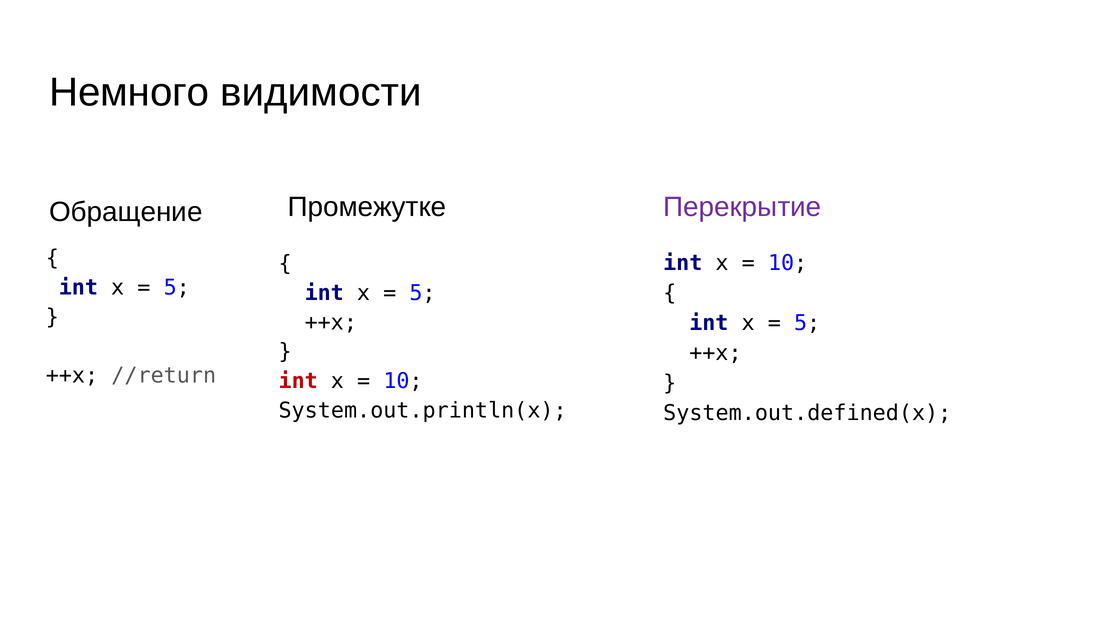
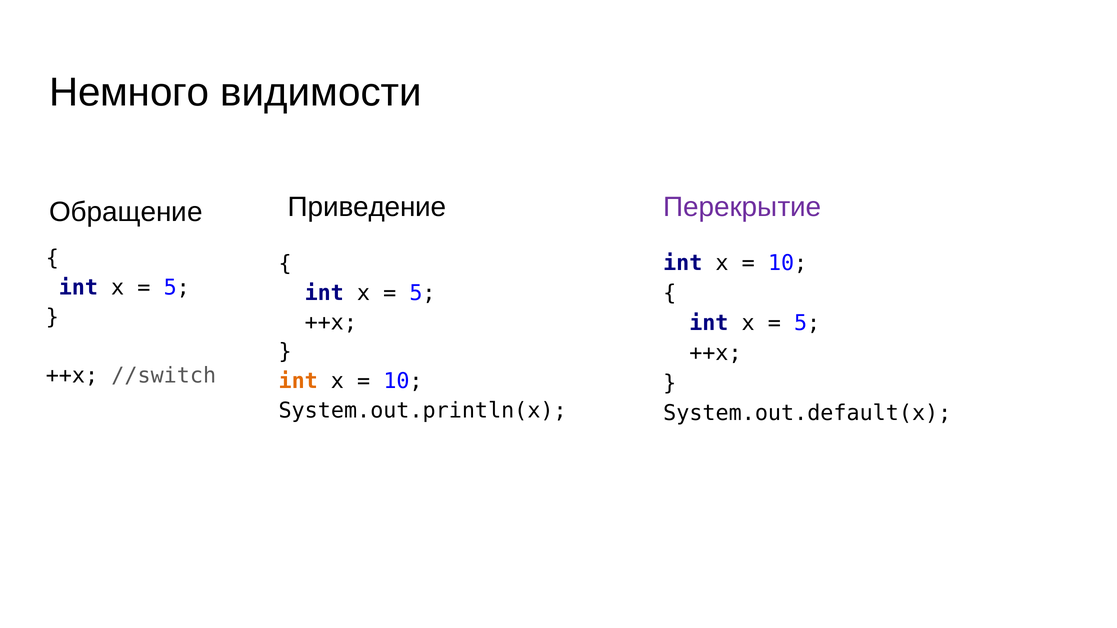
Промежутке: Промежутке -> Приведение
//return: //return -> //switch
int at (298, 381) colour: red -> orange
System.out.defined(x: System.out.defined(x -> System.out.default(x
